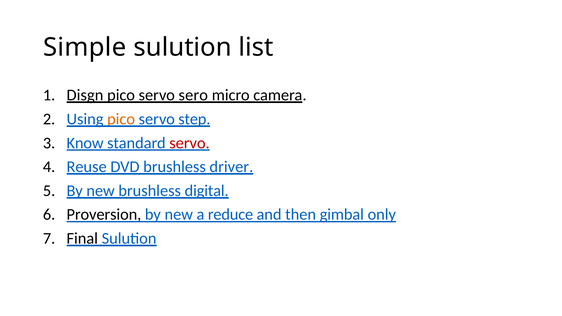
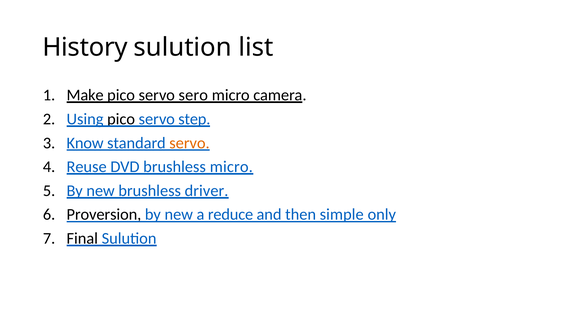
Simple: Simple -> History
Disgn: Disgn -> Make
pico at (121, 119) colour: orange -> black
servo at (189, 143) colour: red -> orange
brushless driver: driver -> micro
digital: digital -> driver
gimbal: gimbal -> simple
